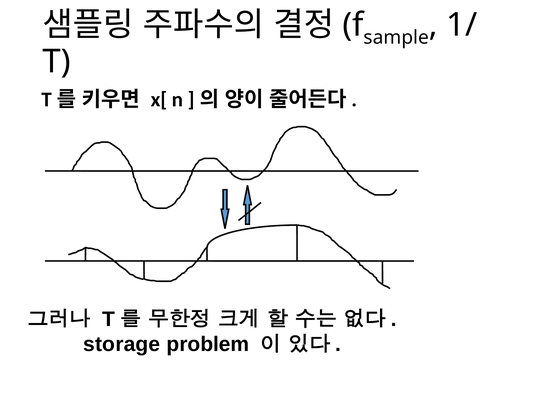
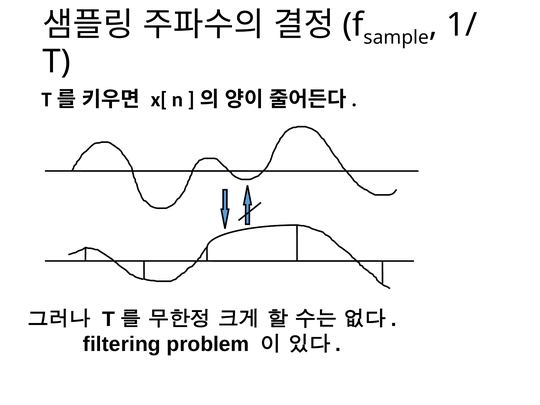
storage: storage -> filtering
